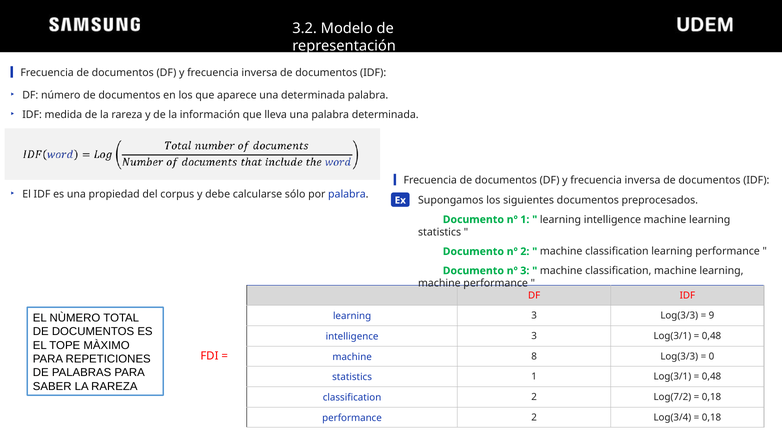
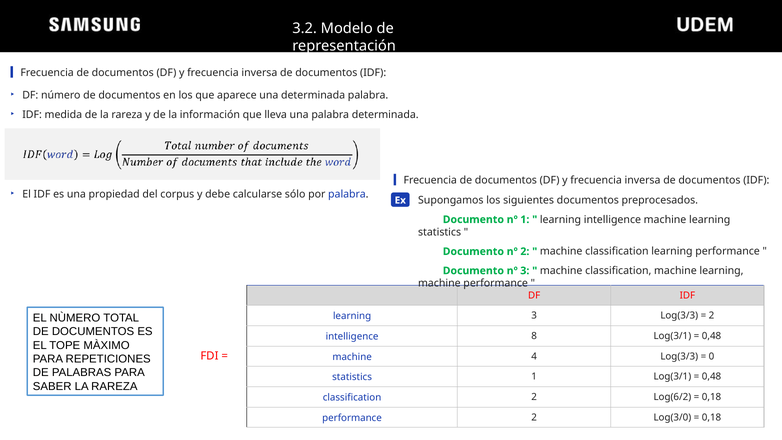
9 at (712, 316): 9 -> 2
intelligence 3: 3 -> 8
8: 8 -> 4
Log(7/2: Log(7/2 -> Log(6/2
Log(3/4: Log(3/4 -> Log(3/0
